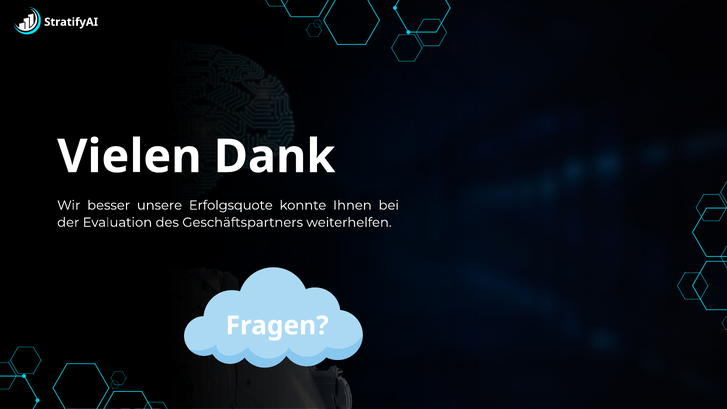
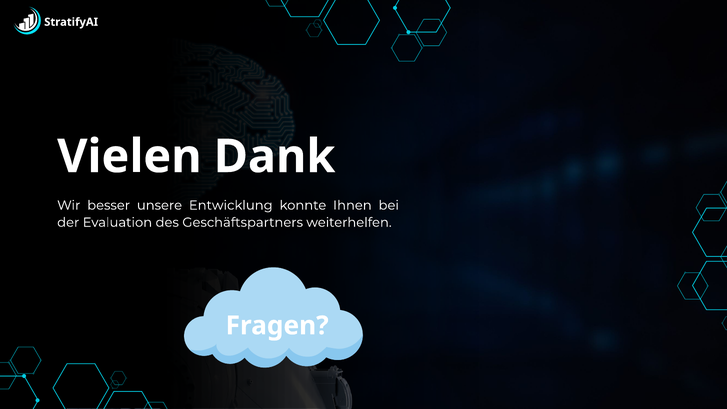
Erfolgsquote: Erfolgsquote -> Entwicklung
